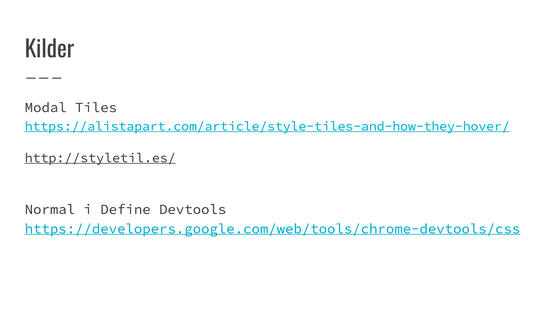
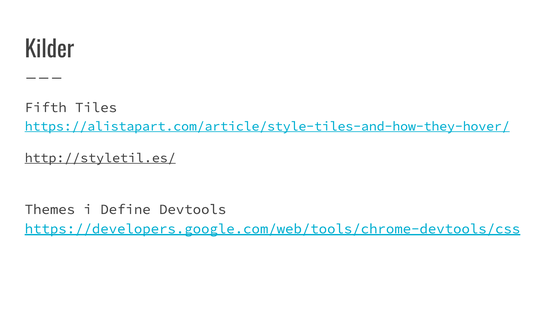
Modal: Modal -> Fifth
Normal: Normal -> Themes
https://developers.google.com/web/tools/chrome-devtools/css underline: none -> present
